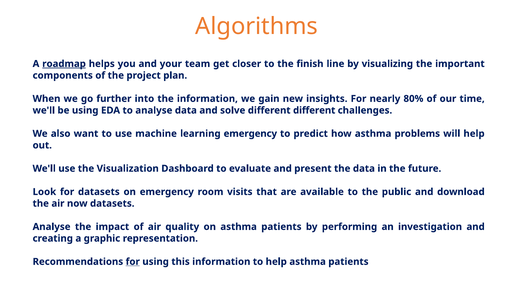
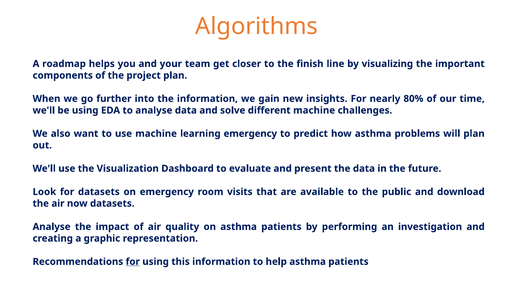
roadmap underline: present -> none
different different: different -> machine
will help: help -> plan
